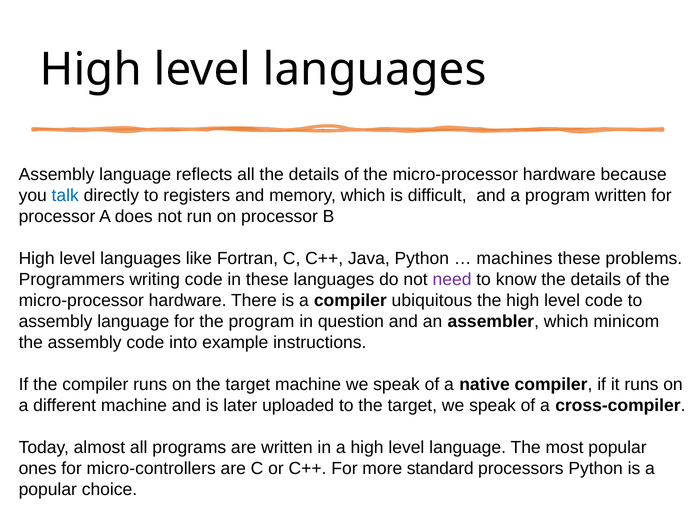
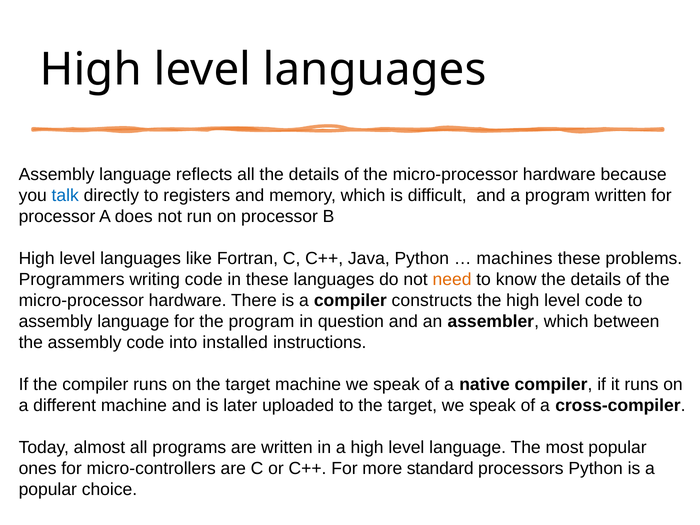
need colour: purple -> orange
ubiquitous: ubiquitous -> constructs
minicom: minicom -> between
example: example -> installed
